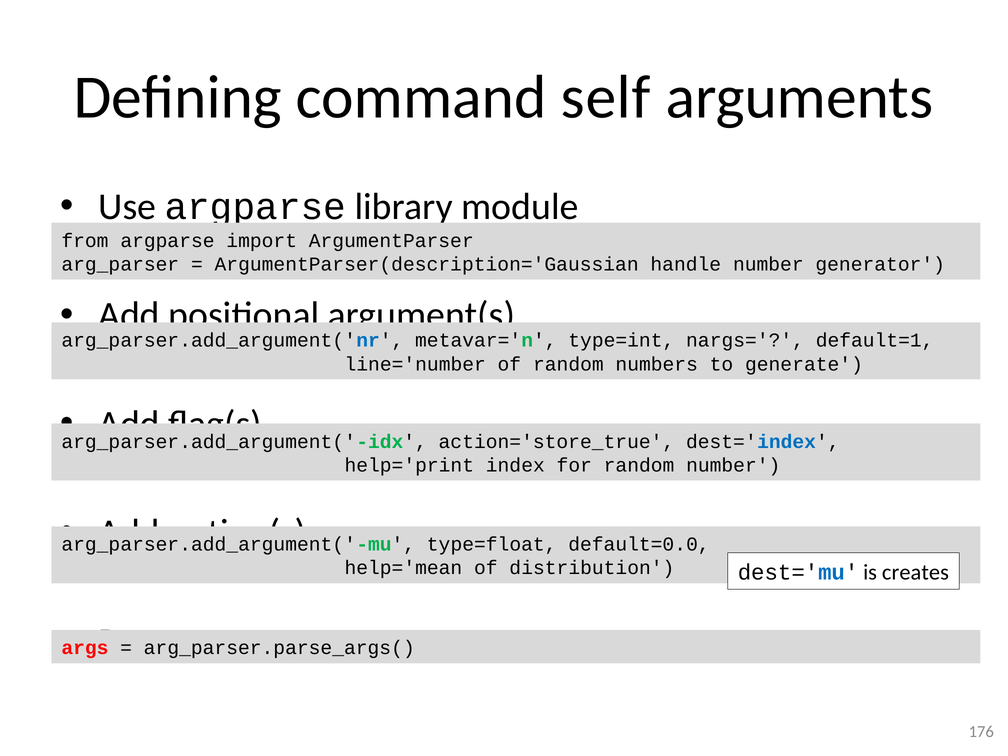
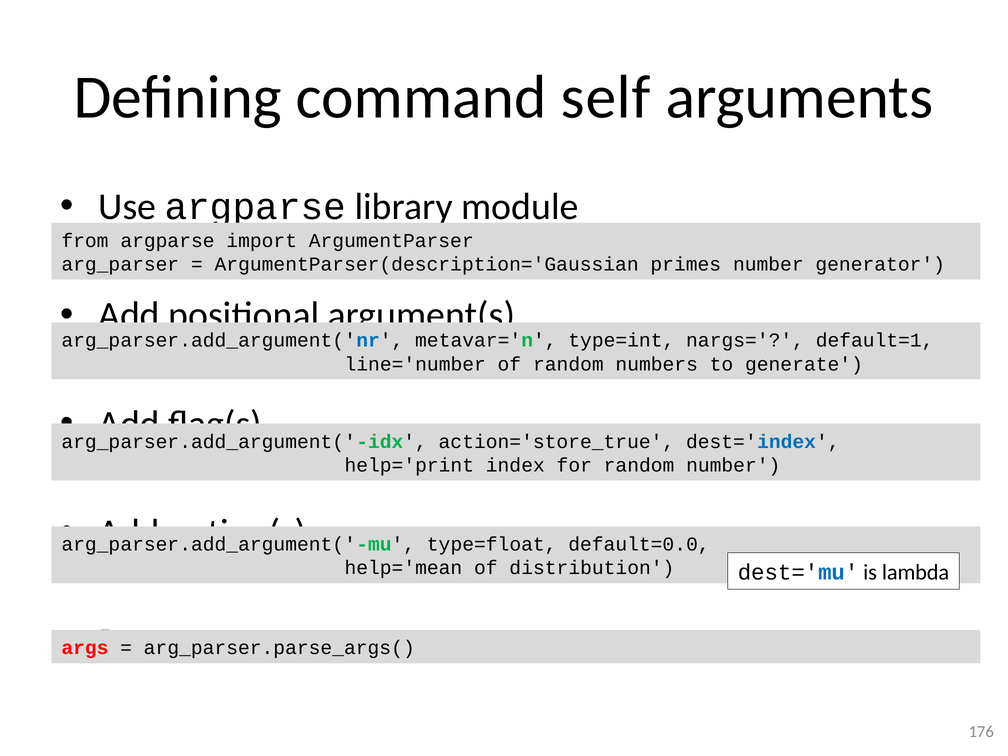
handle: handle -> primes
creates: creates -> lambda
